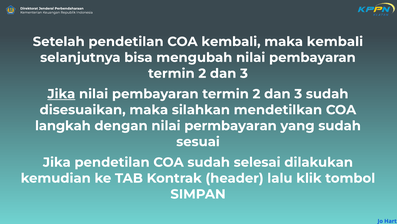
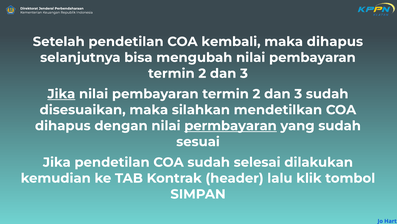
maka kembali: kembali -> dihapus
langkah at (63, 125): langkah -> dihapus
permbayaran underline: none -> present
